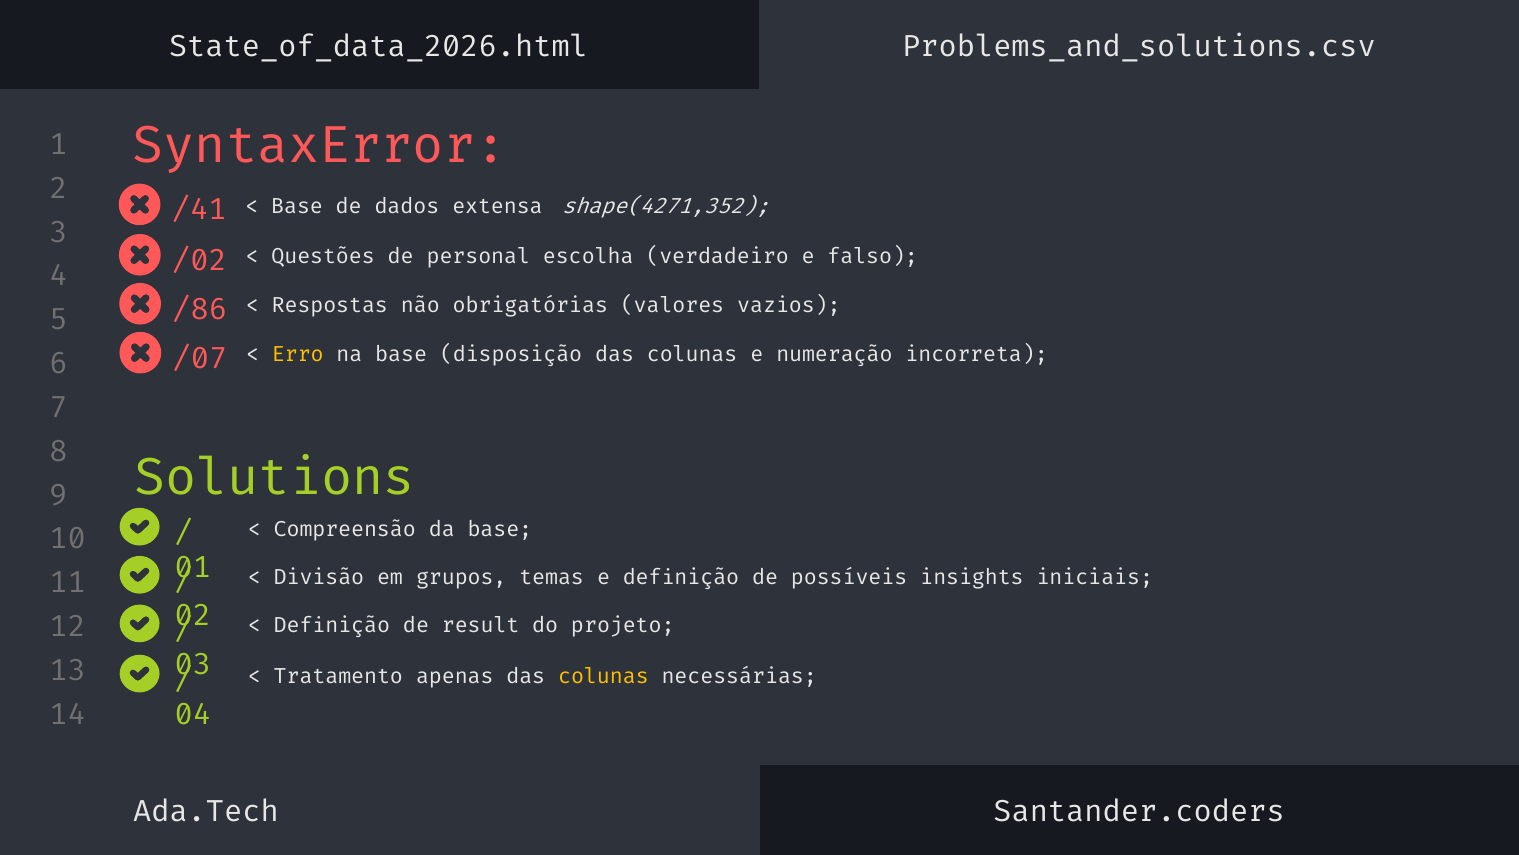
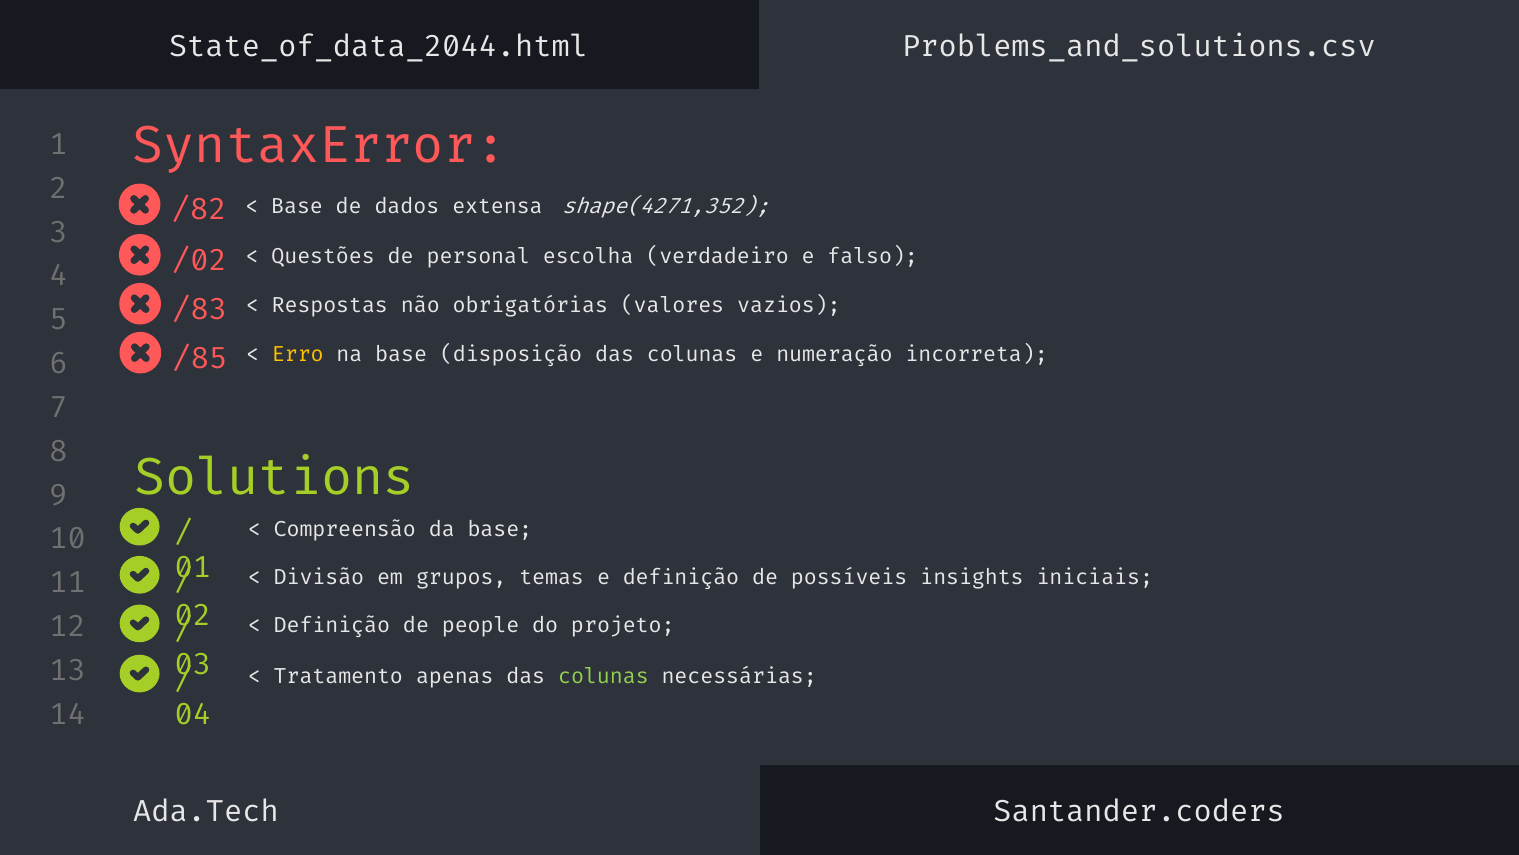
State_of_data_2026.html: State_of_data_2026.html -> State_of_data_2044.html
/41: /41 -> /82
/86: /86 -> /83
/07: /07 -> /85
result: result -> people
colunas at (603, 676) colour: yellow -> light green
